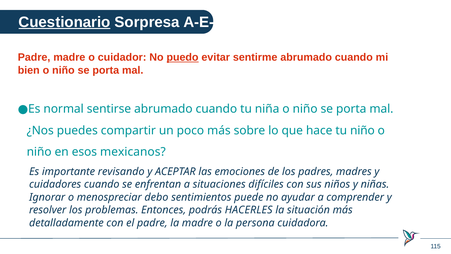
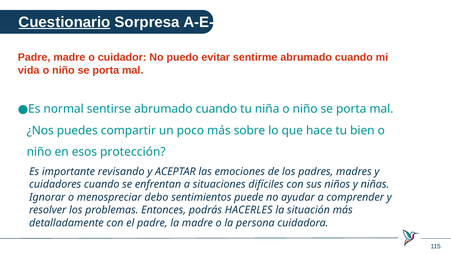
puedo underline: present -> none
bien: bien -> vida
tu niño: niño -> bien
mexicanos: mexicanos -> protección
